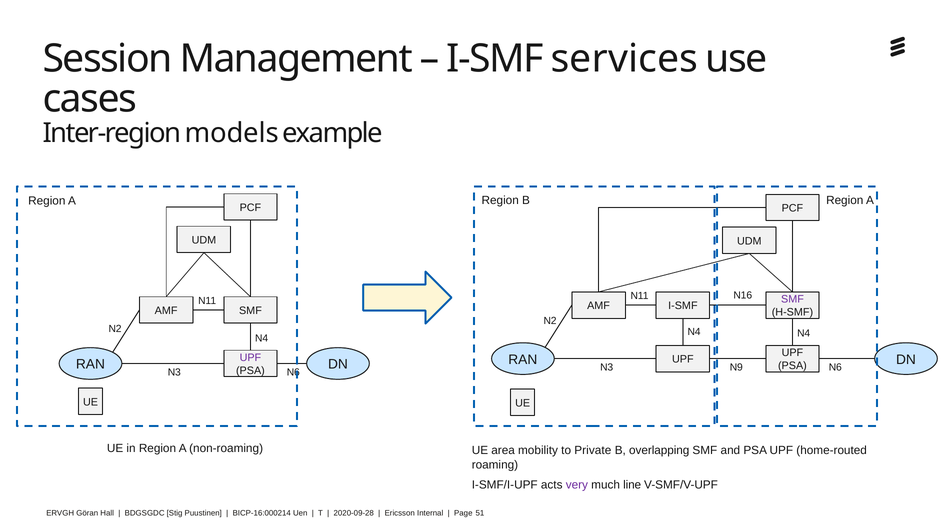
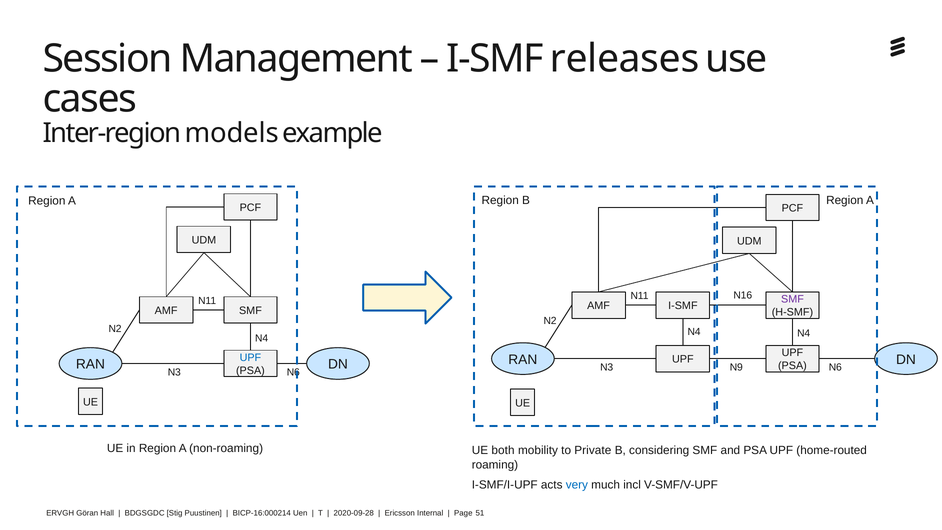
services: services -> releases
UPF at (250, 358) colour: purple -> blue
area: area -> both
overlapping: overlapping -> considering
very colour: purple -> blue
line: line -> incl
